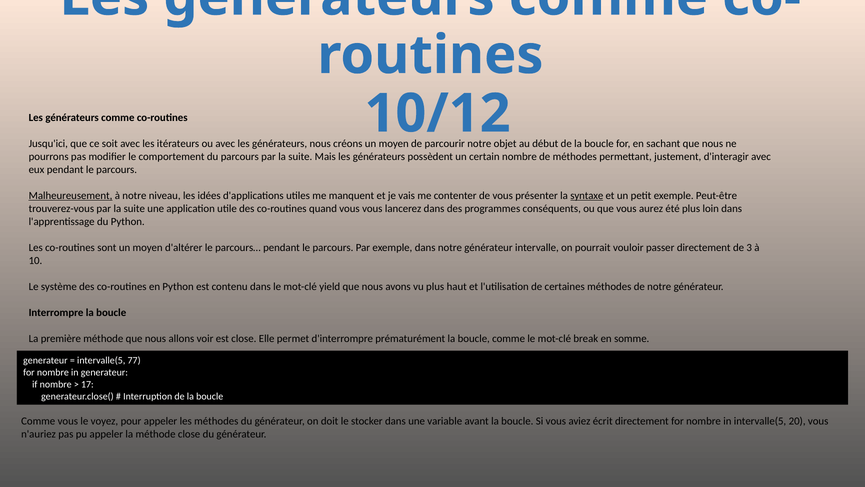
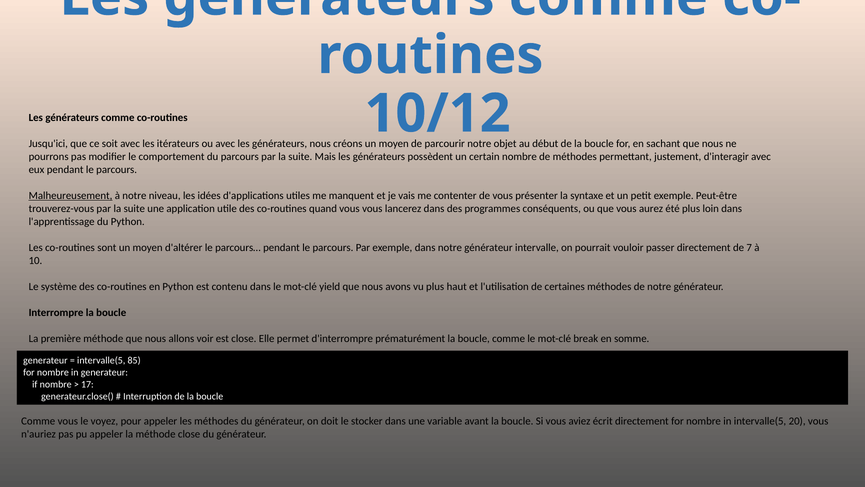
syntaxe underline: present -> none
3: 3 -> 7
77: 77 -> 85
